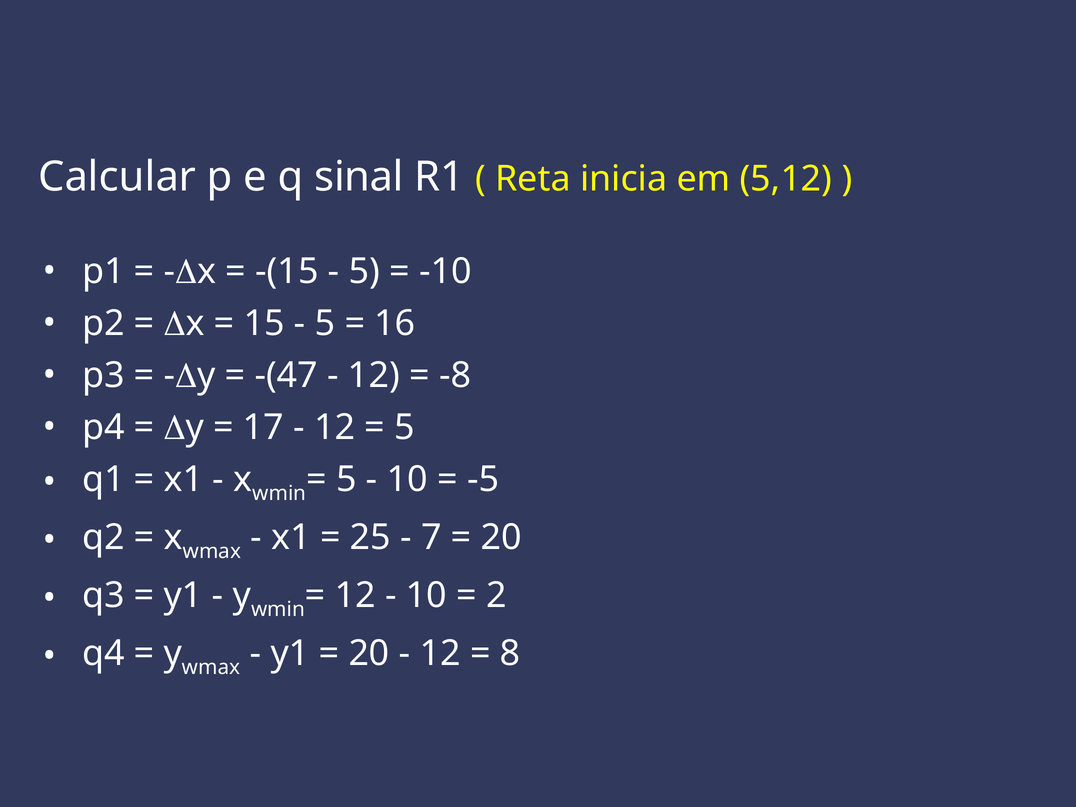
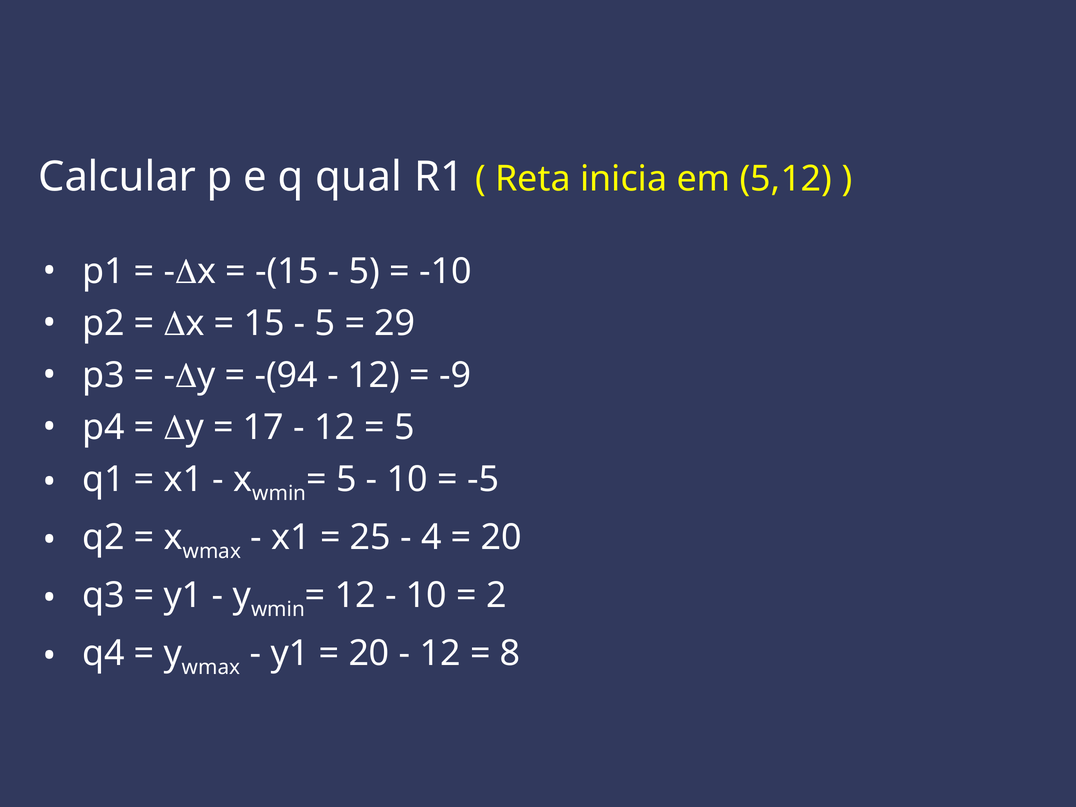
sinal: sinal -> qual
16: 16 -> 29
-(47: -(47 -> -(94
-8: -8 -> -9
7: 7 -> 4
